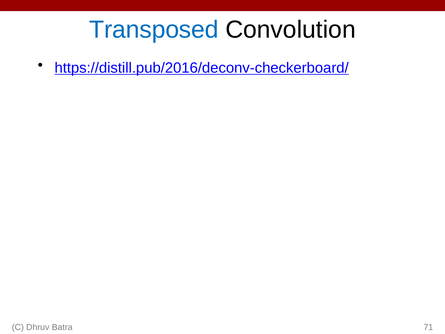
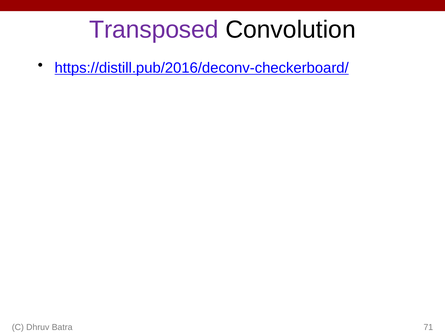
Transposed colour: blue -> purple
